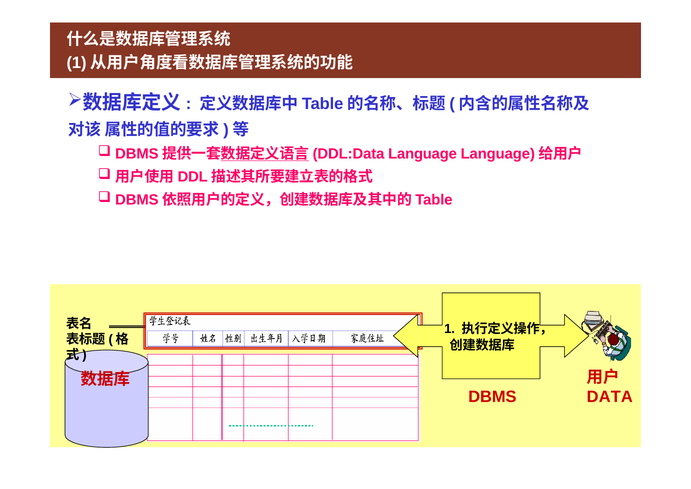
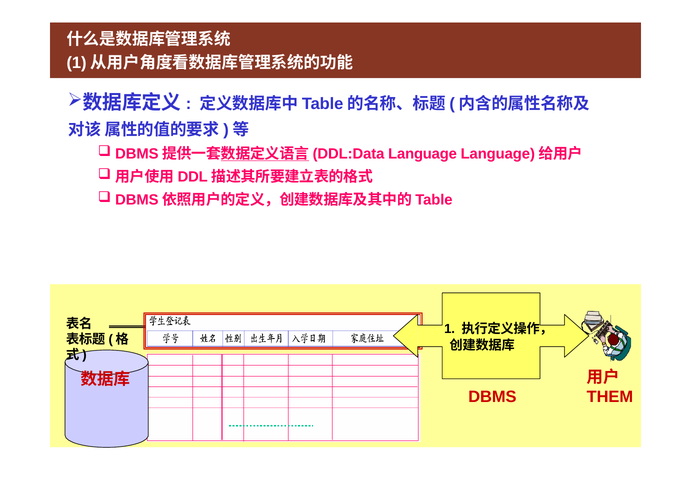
DATA: DATA -> THEM
